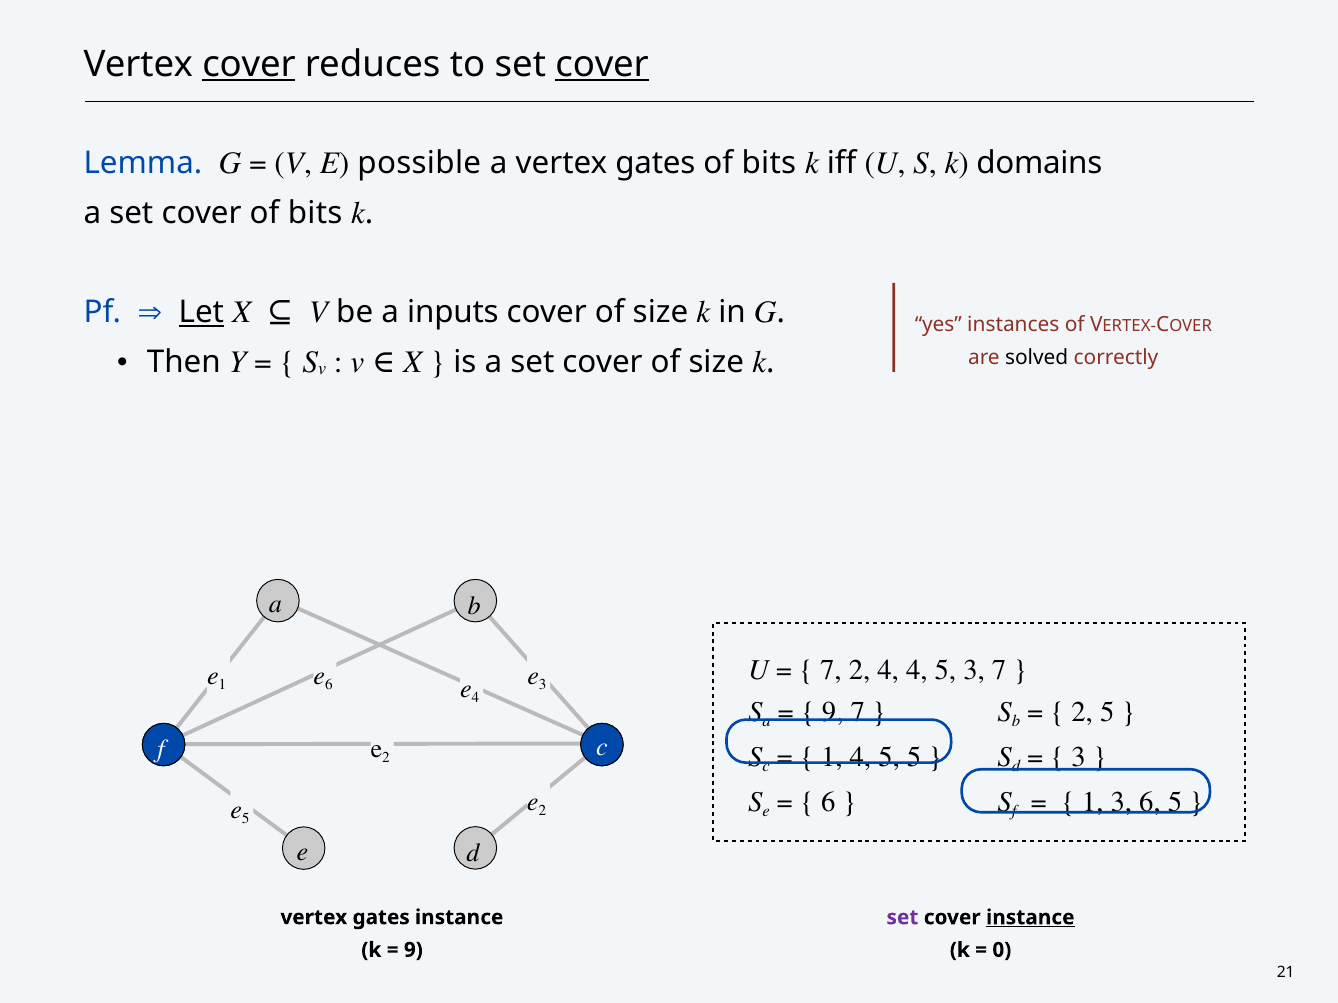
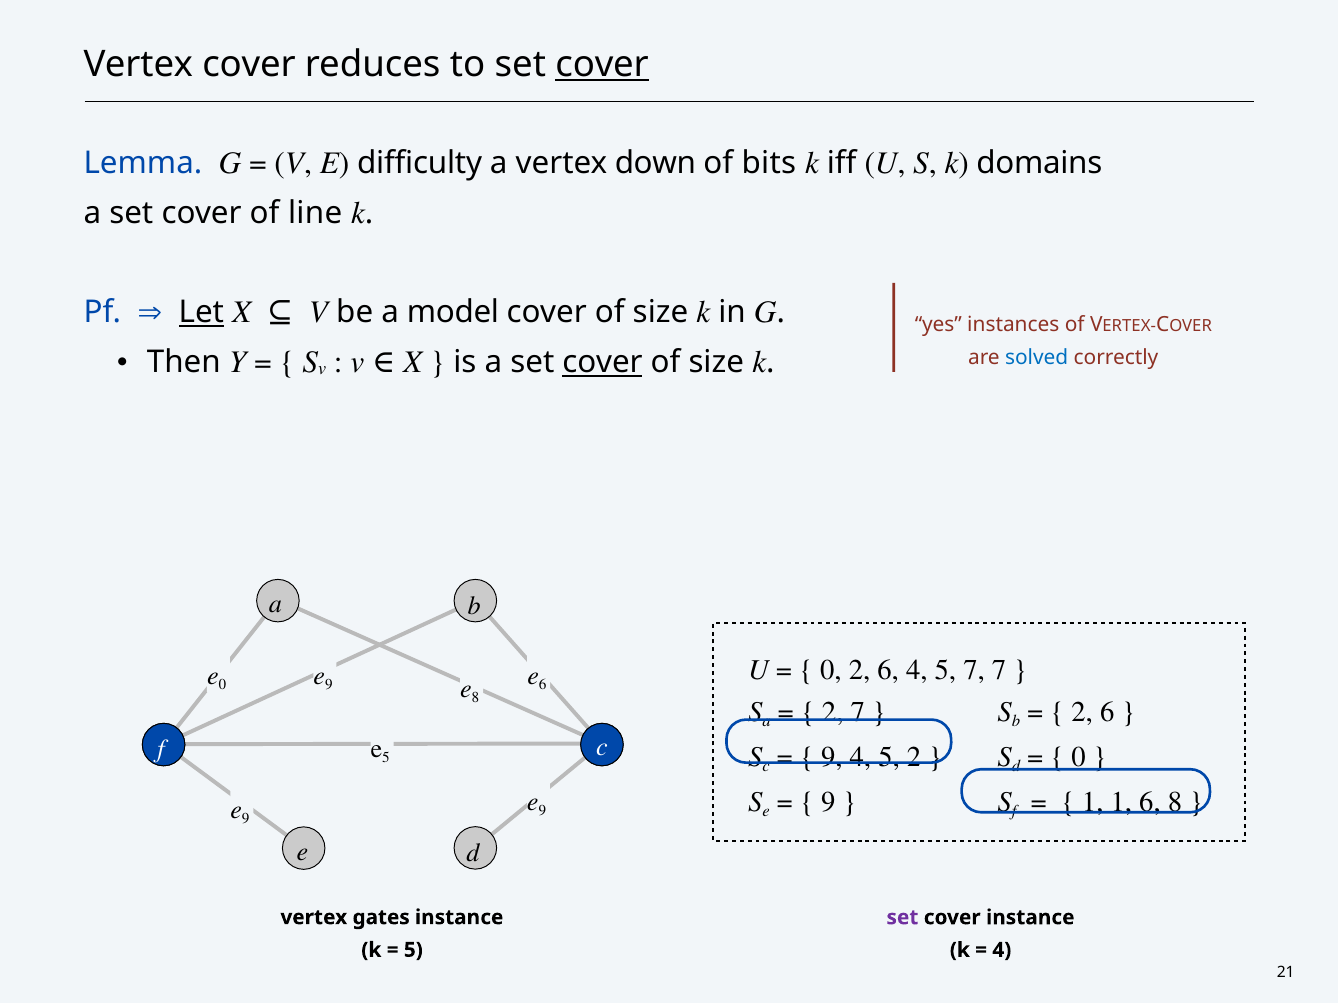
cover at (249, 64) underline: present -> none
possible: possible -> difficulty
a vertex gates: gates -> down
cover of bits: bits -> line
inputs: inputs -> model
cover at (603, 362) underline: none -> present
solved colour: black -> blue
7 at (831, 670): 7 -> 0
4 at (888, 670): 4 -> 6
5 3: 3 -> 7
e 1: 1 -> 0
e 3: 3 -> 6
6 at (329, 685): 6 -> 9
e 4: 4 -> 8
9 at (833, 712): 9 -> 2
5 at (1107, 712): 5 -> 6
2 at (386, 758): 2 -> 5
1 at (832, 757): 1 -> 9
5 5: 5 -> 2
3 at (1079, 757): 3 -> 0
6 at (828, 802): 6 -> 9
1 3: 3 -> 1
6 5: 5 -> 8
2 at (542, 811): 2 -> 9
5 at (246, 819): 5 -> 9
instance at (1030, 918) underline: present -> none
9 at (413, 950): 9 -> 5
0 at (1002, 950): 0 -> 4
